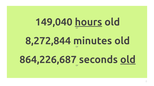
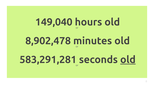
hours underline: present -> none
8,272,844: 8,272,844 -> 8,902,478
864,226,687: 864,226,687 -> 583,291,281
